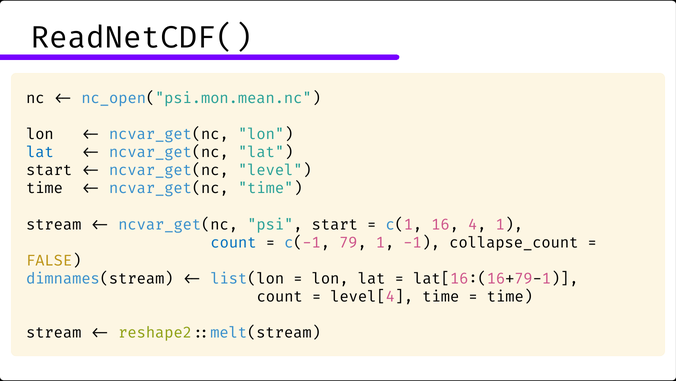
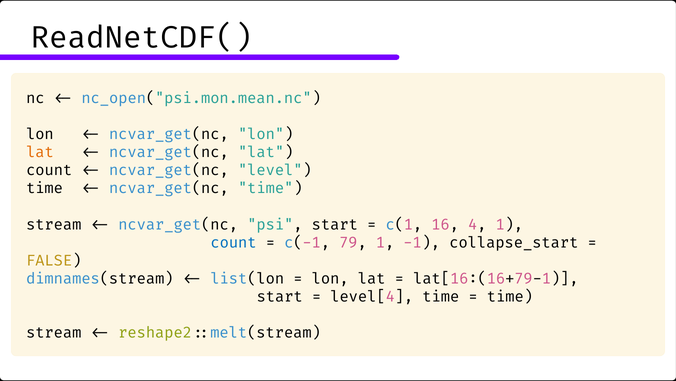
lat at (40, 152) colour: blue -> orange
start at (49, 170): start -> count
collapse_count: collapse_count -> collapse_start
count at (280, 296): count -> start
